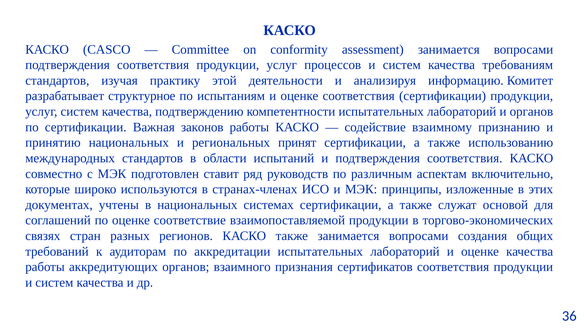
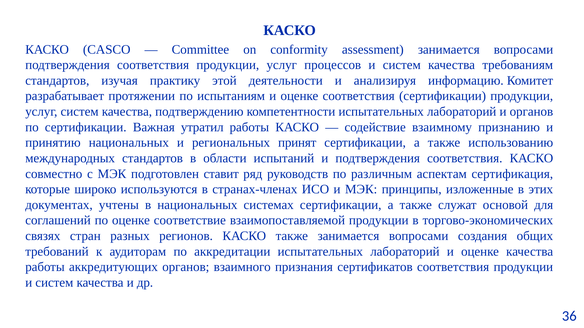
структурное: структурное -> протяжении
законов: законов -> утратил
включительно: включительно -> сертификация
